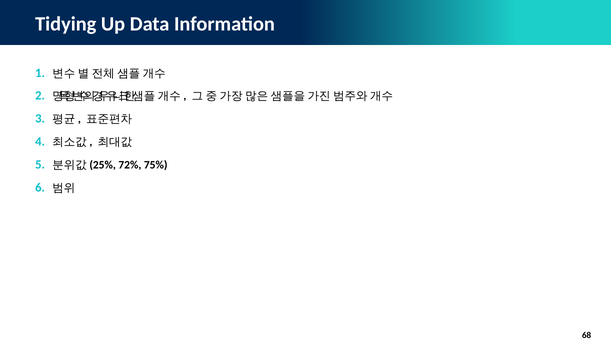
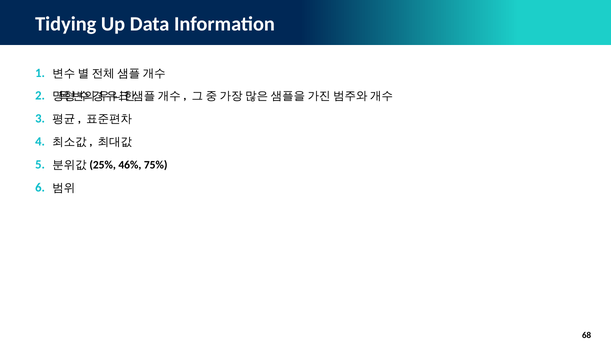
72%: 72% -> 46%
